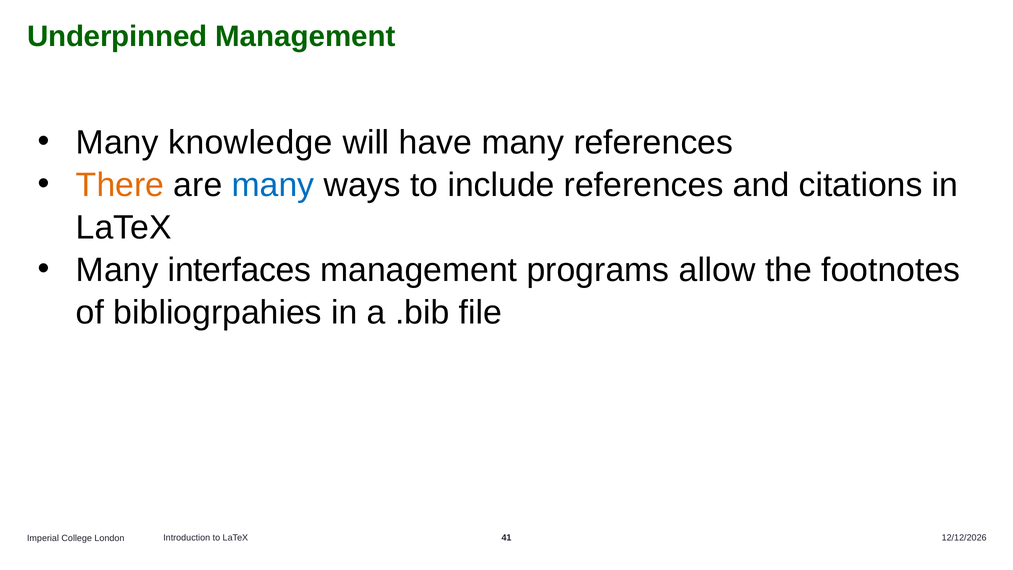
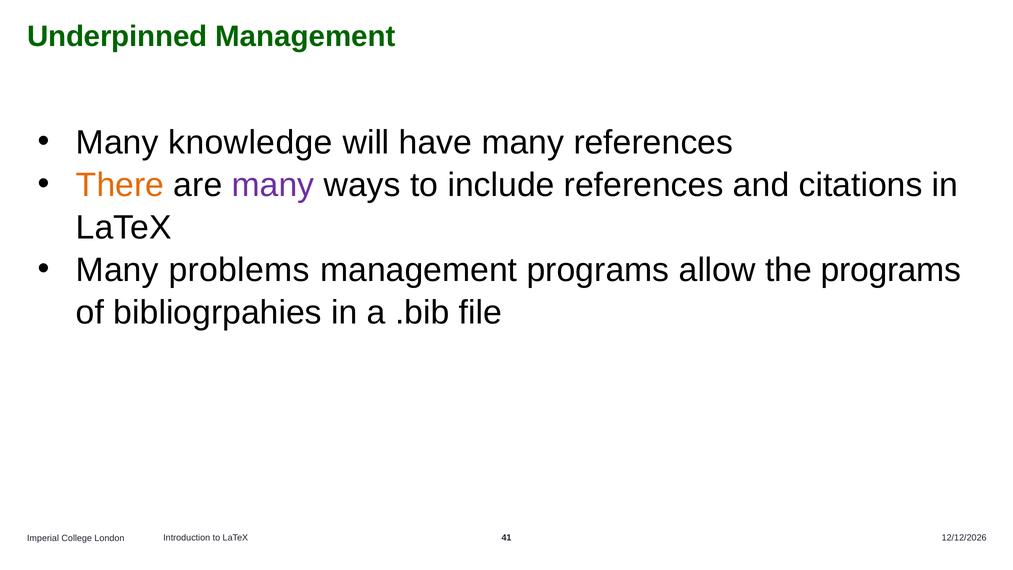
many at (273, 185) colour: blue -> purple
interfaces: interfaces -> problems
the footnotes: footnotes -> programs
